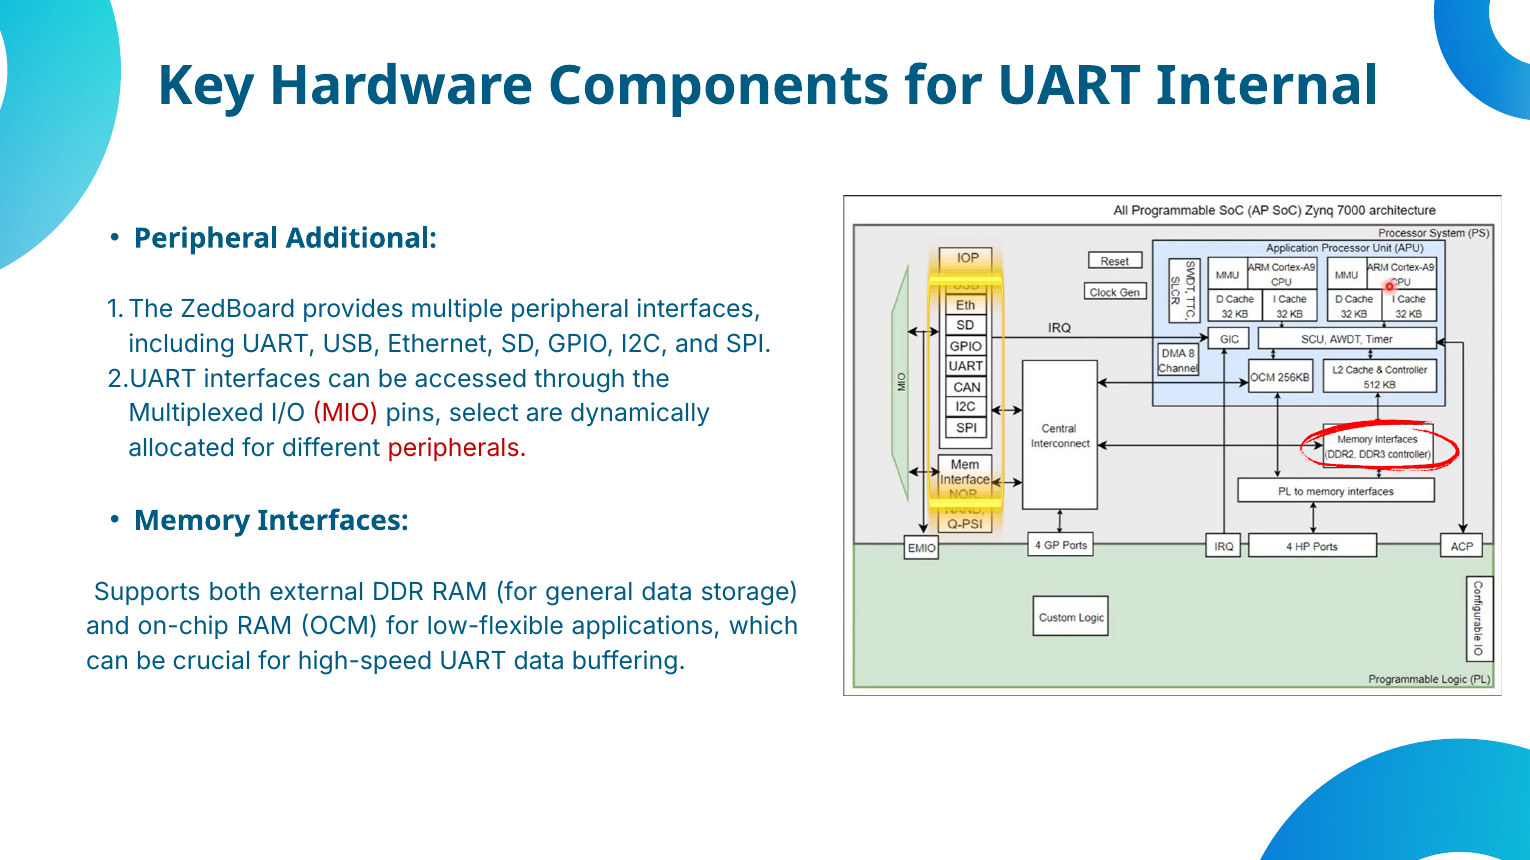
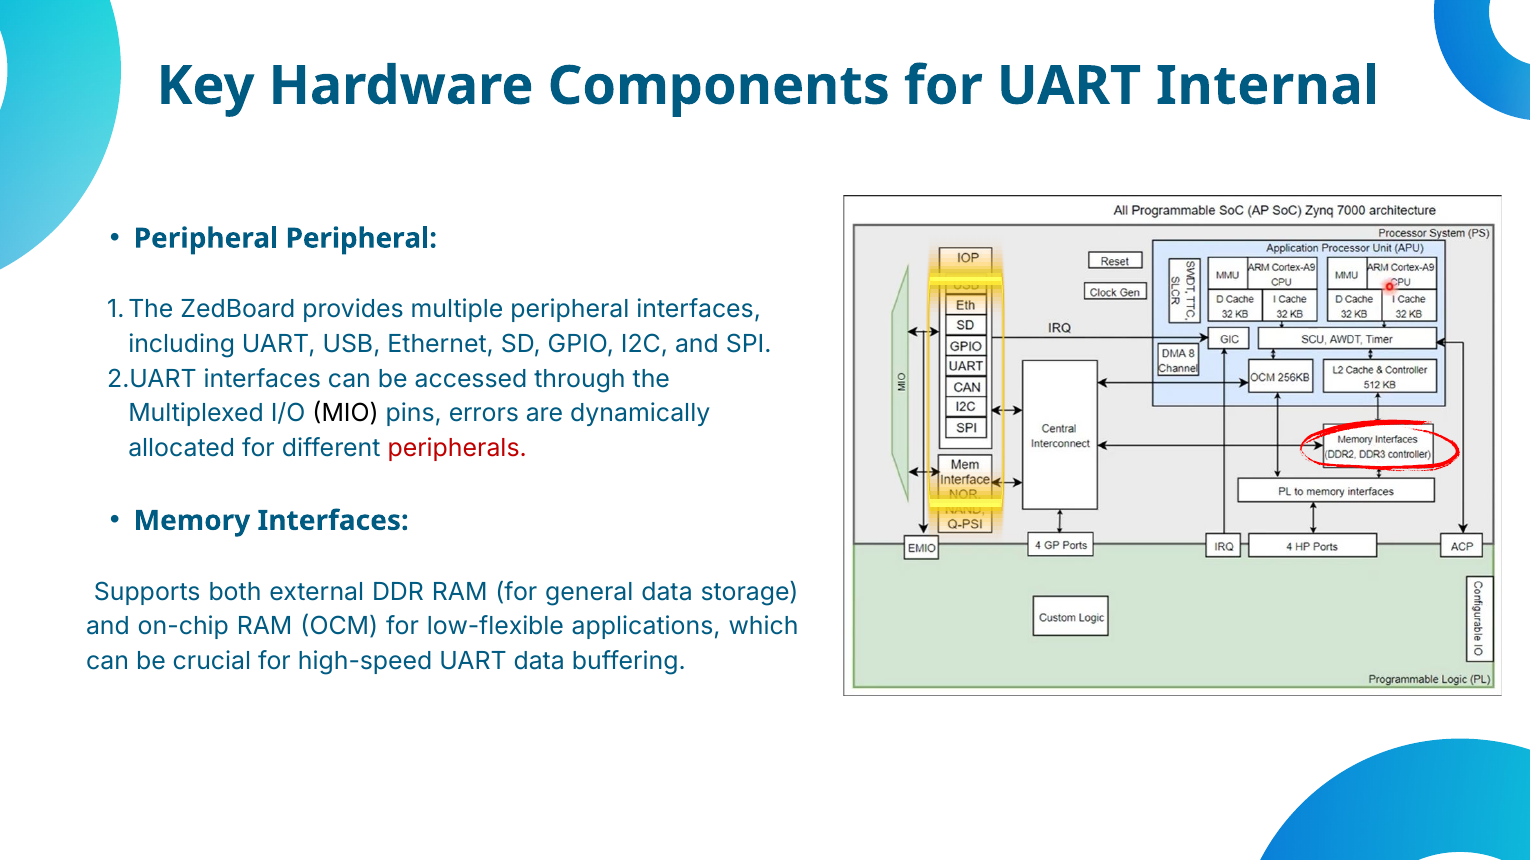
Peripheral Additional: Additional -> Peripheral
MIO colour: red -> black
select: select -> errors
